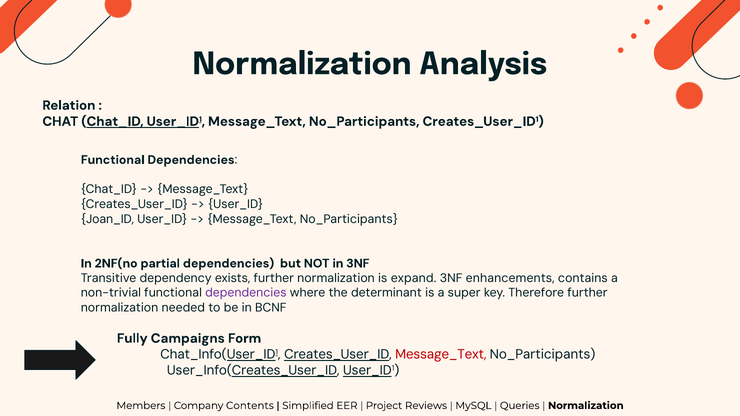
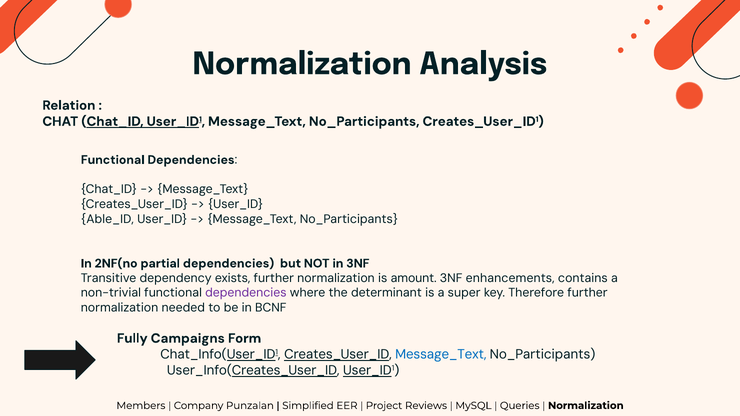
Joan_ID: Joan_ID -> Able_ID
expand: expand -> amount
Message_Text at (441, 355) colour: red -> blue
Contents: Contents -> Punzalan
